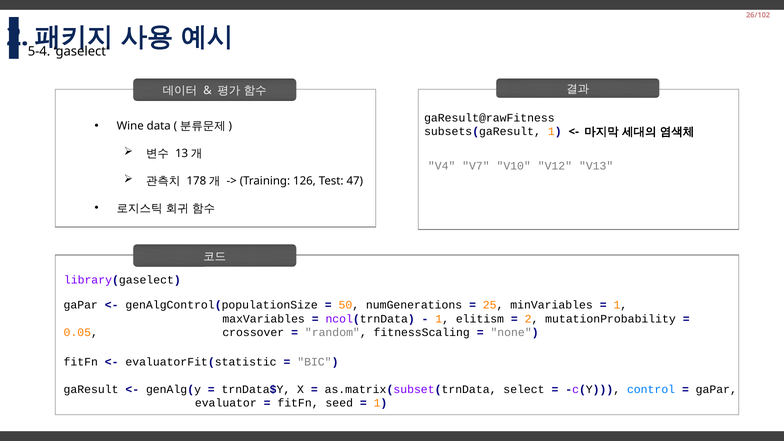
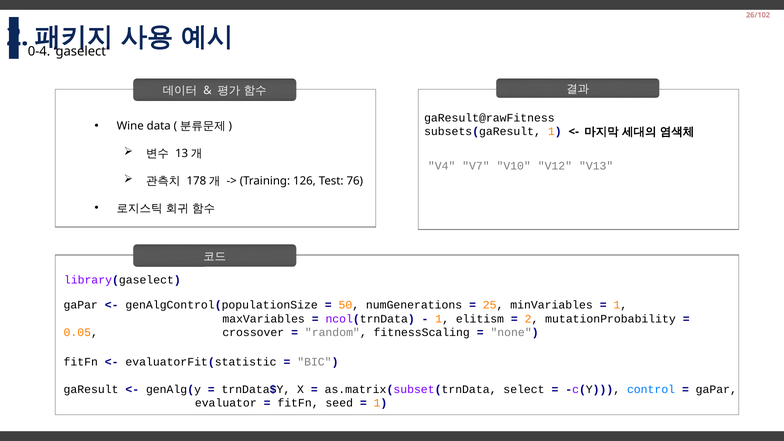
5-4: 5-4 -> 0-4
47: 47 -> 76
